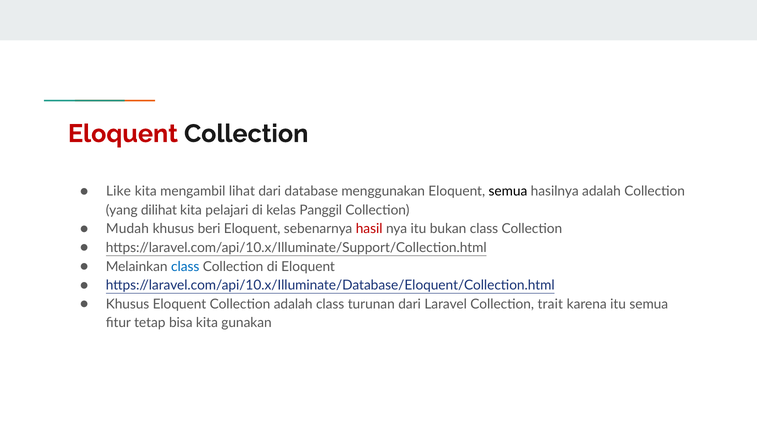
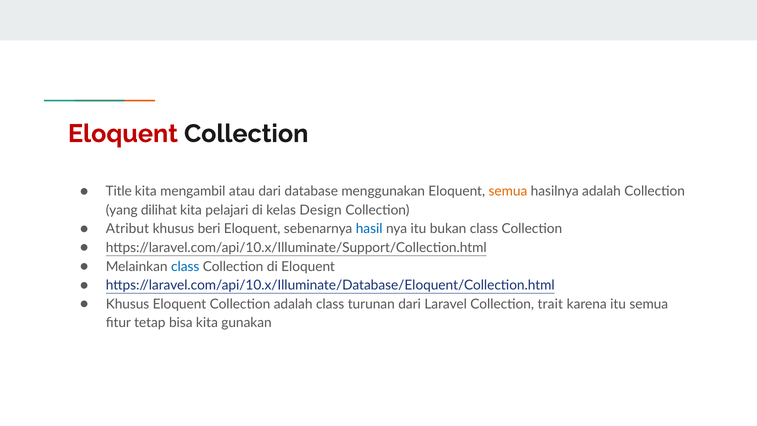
Like: Like -> Title
lihat: lihat -> atau
semua at (508, 191) colour: black -> orange
Panggil: Panggil -> Design
Mudah: Mudah -> Atribut
hasil colour: red -> blue
